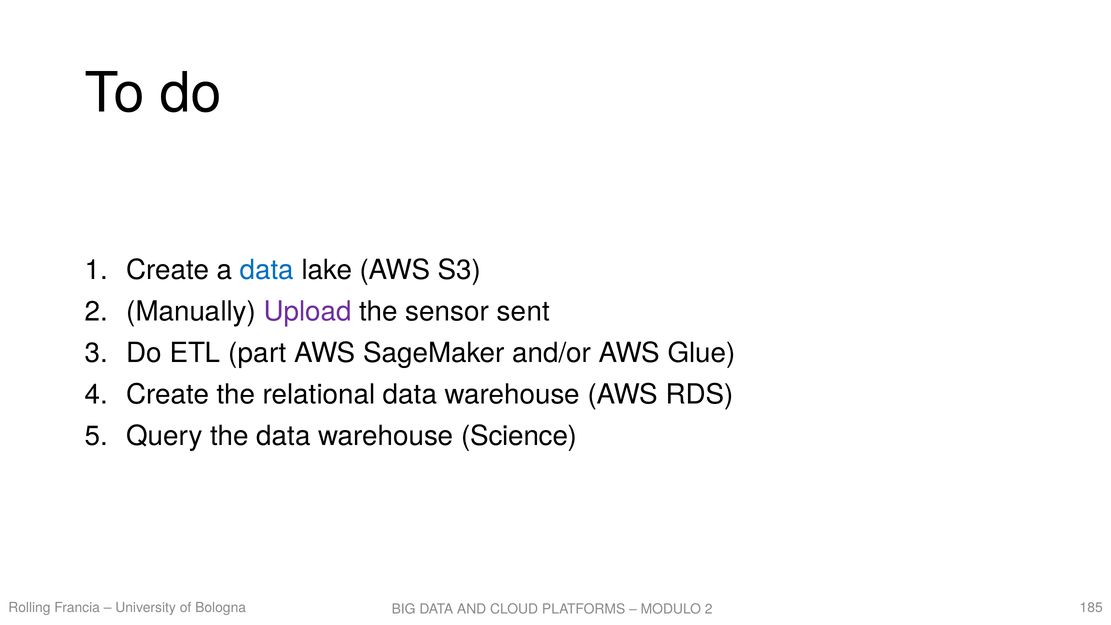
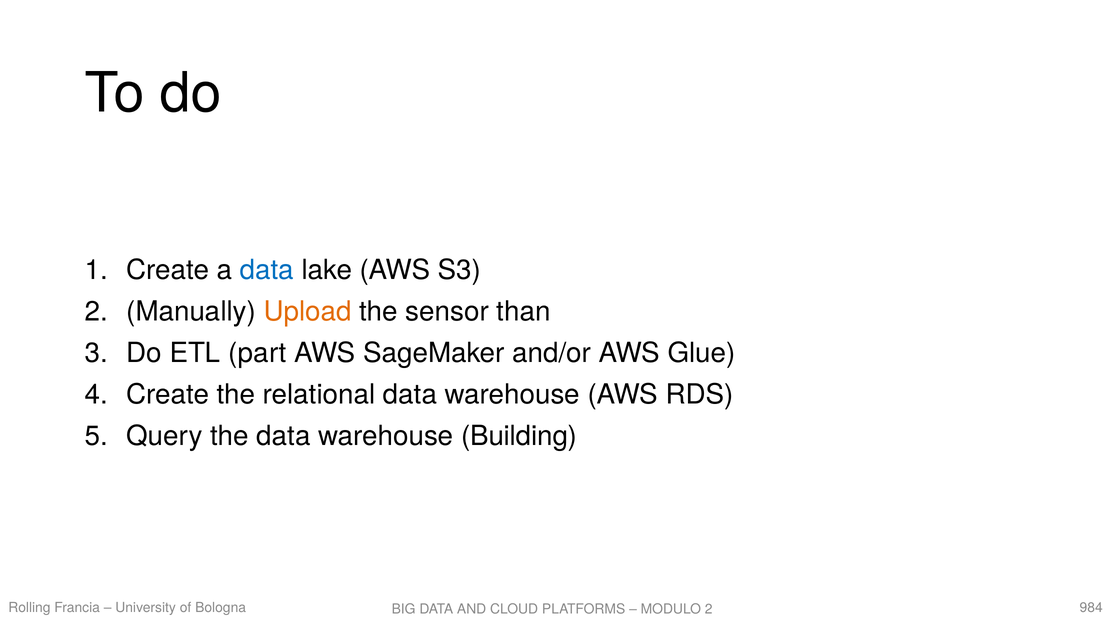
Upload colour: purple -> orange
sent: sent -> than
Science: Science -> Building
185: 185 -> 984
